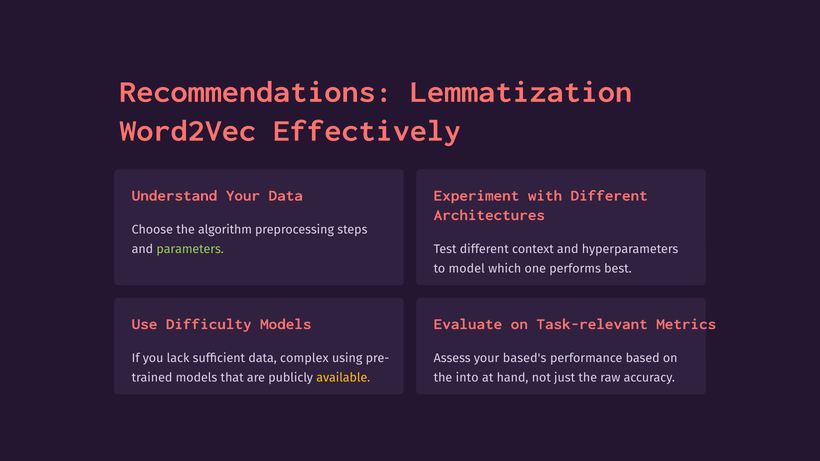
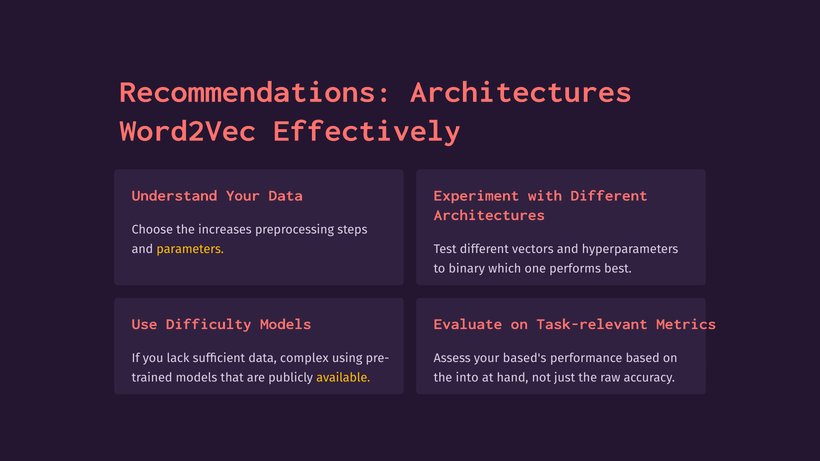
Recommendations Lemmatization: Lemmatization -> Architectures
algorithm: algorithm -> increases
context: context -> vectors
parameters colour: light green -> yellow
model: model -> binary
